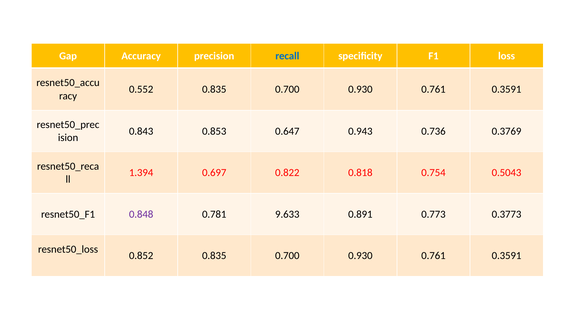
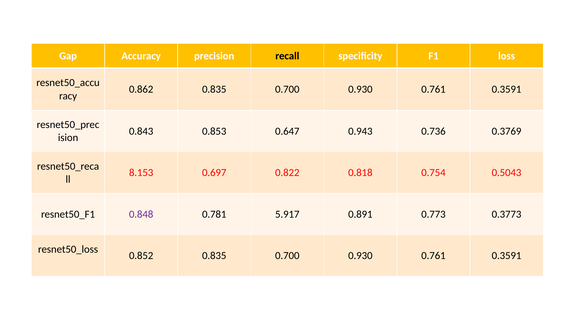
recall colour: blue -> black
0.552: 0.552 -> 0.862
1.394: 1.394 -> 8.153
9.633: 9.633 -> 5.917
